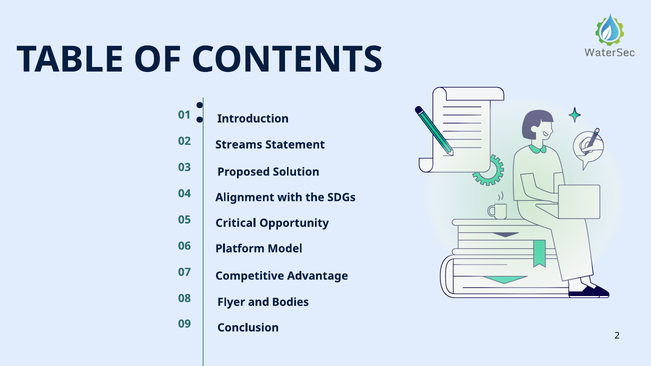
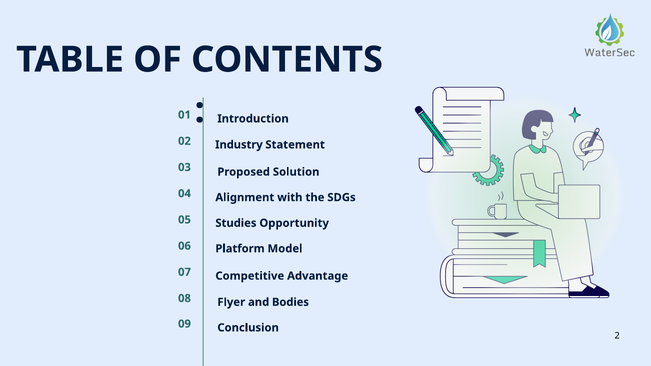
Streams: Streams -> Industry
Critical: Critical -> Studies
